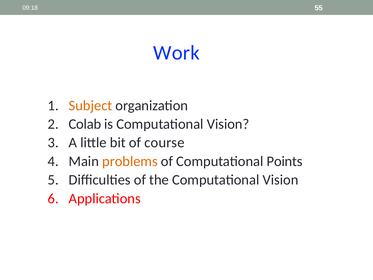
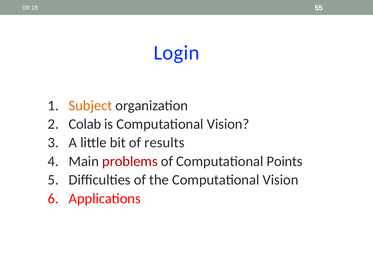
Work: Work -> Login
course: course -> results
problems colour: orange -> red
